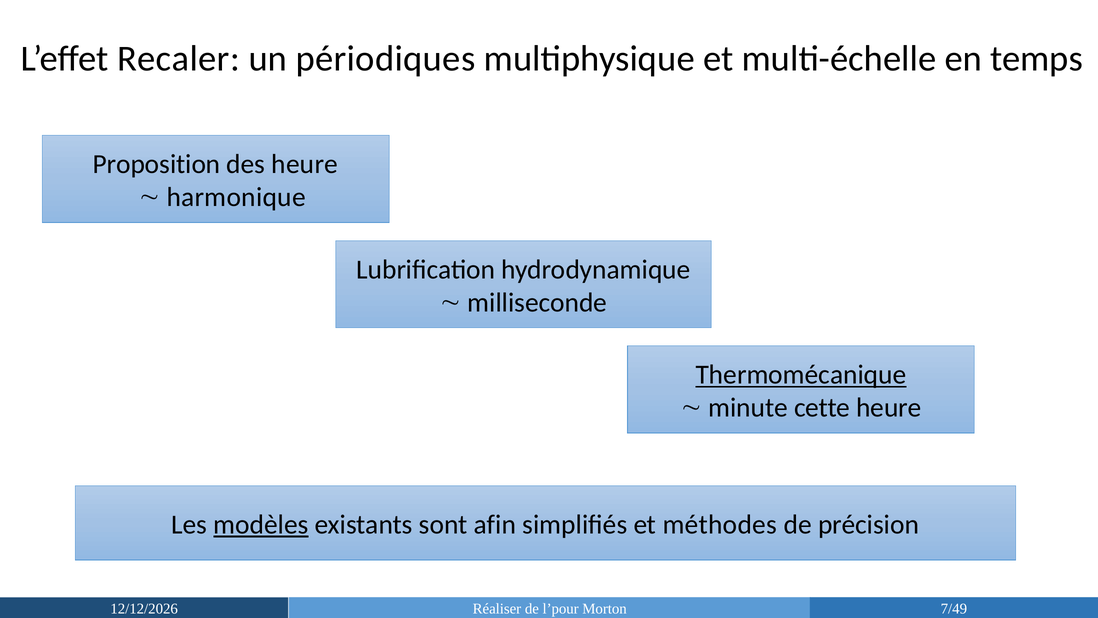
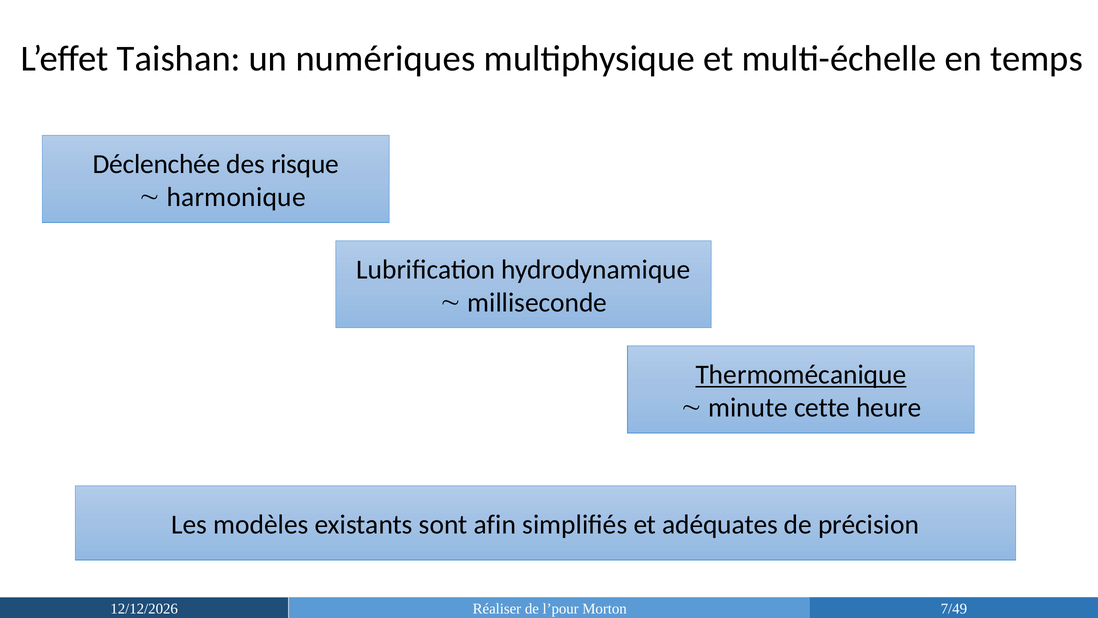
Recaler: Recaler -> Taishan
périodiques: périodiques -> numériques
Proposition: Proposition -> Déclenchée
des heure: heure -> risque
modèles underline: present -> none
méthodes: méthodes -> adéquates
